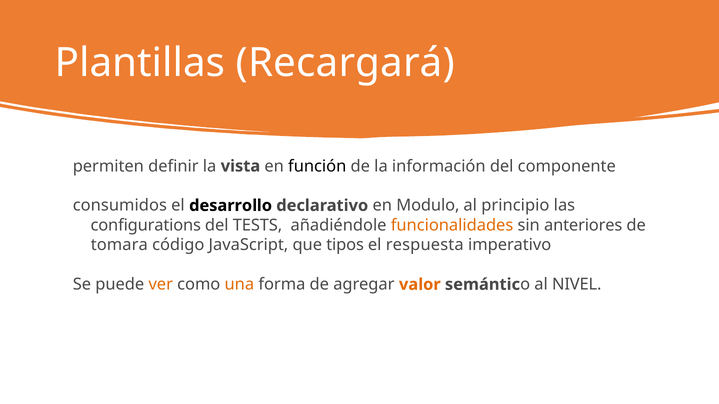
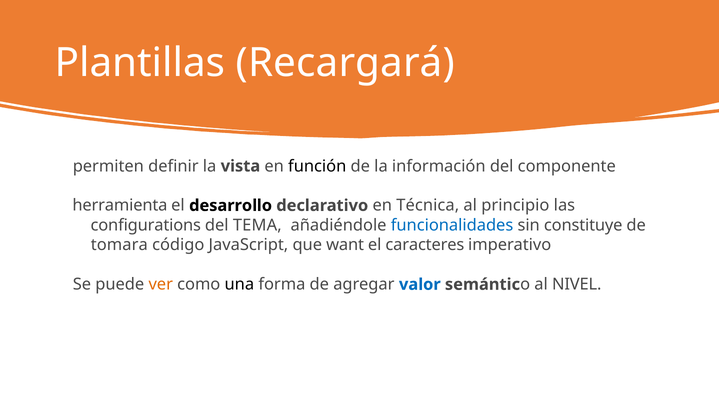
consumidos: consumidos -> herramienta
Modulo: Modulo -> Técnica
TESTS: TESTS -> TEMA
funcionalidades colour: orange -> blue
anteriores: anteriores -> constituye
tipos: tipos -> want
respuesta: respuesta -> caracteres
una colour: orange -> black
valor colour: orange -> blue
